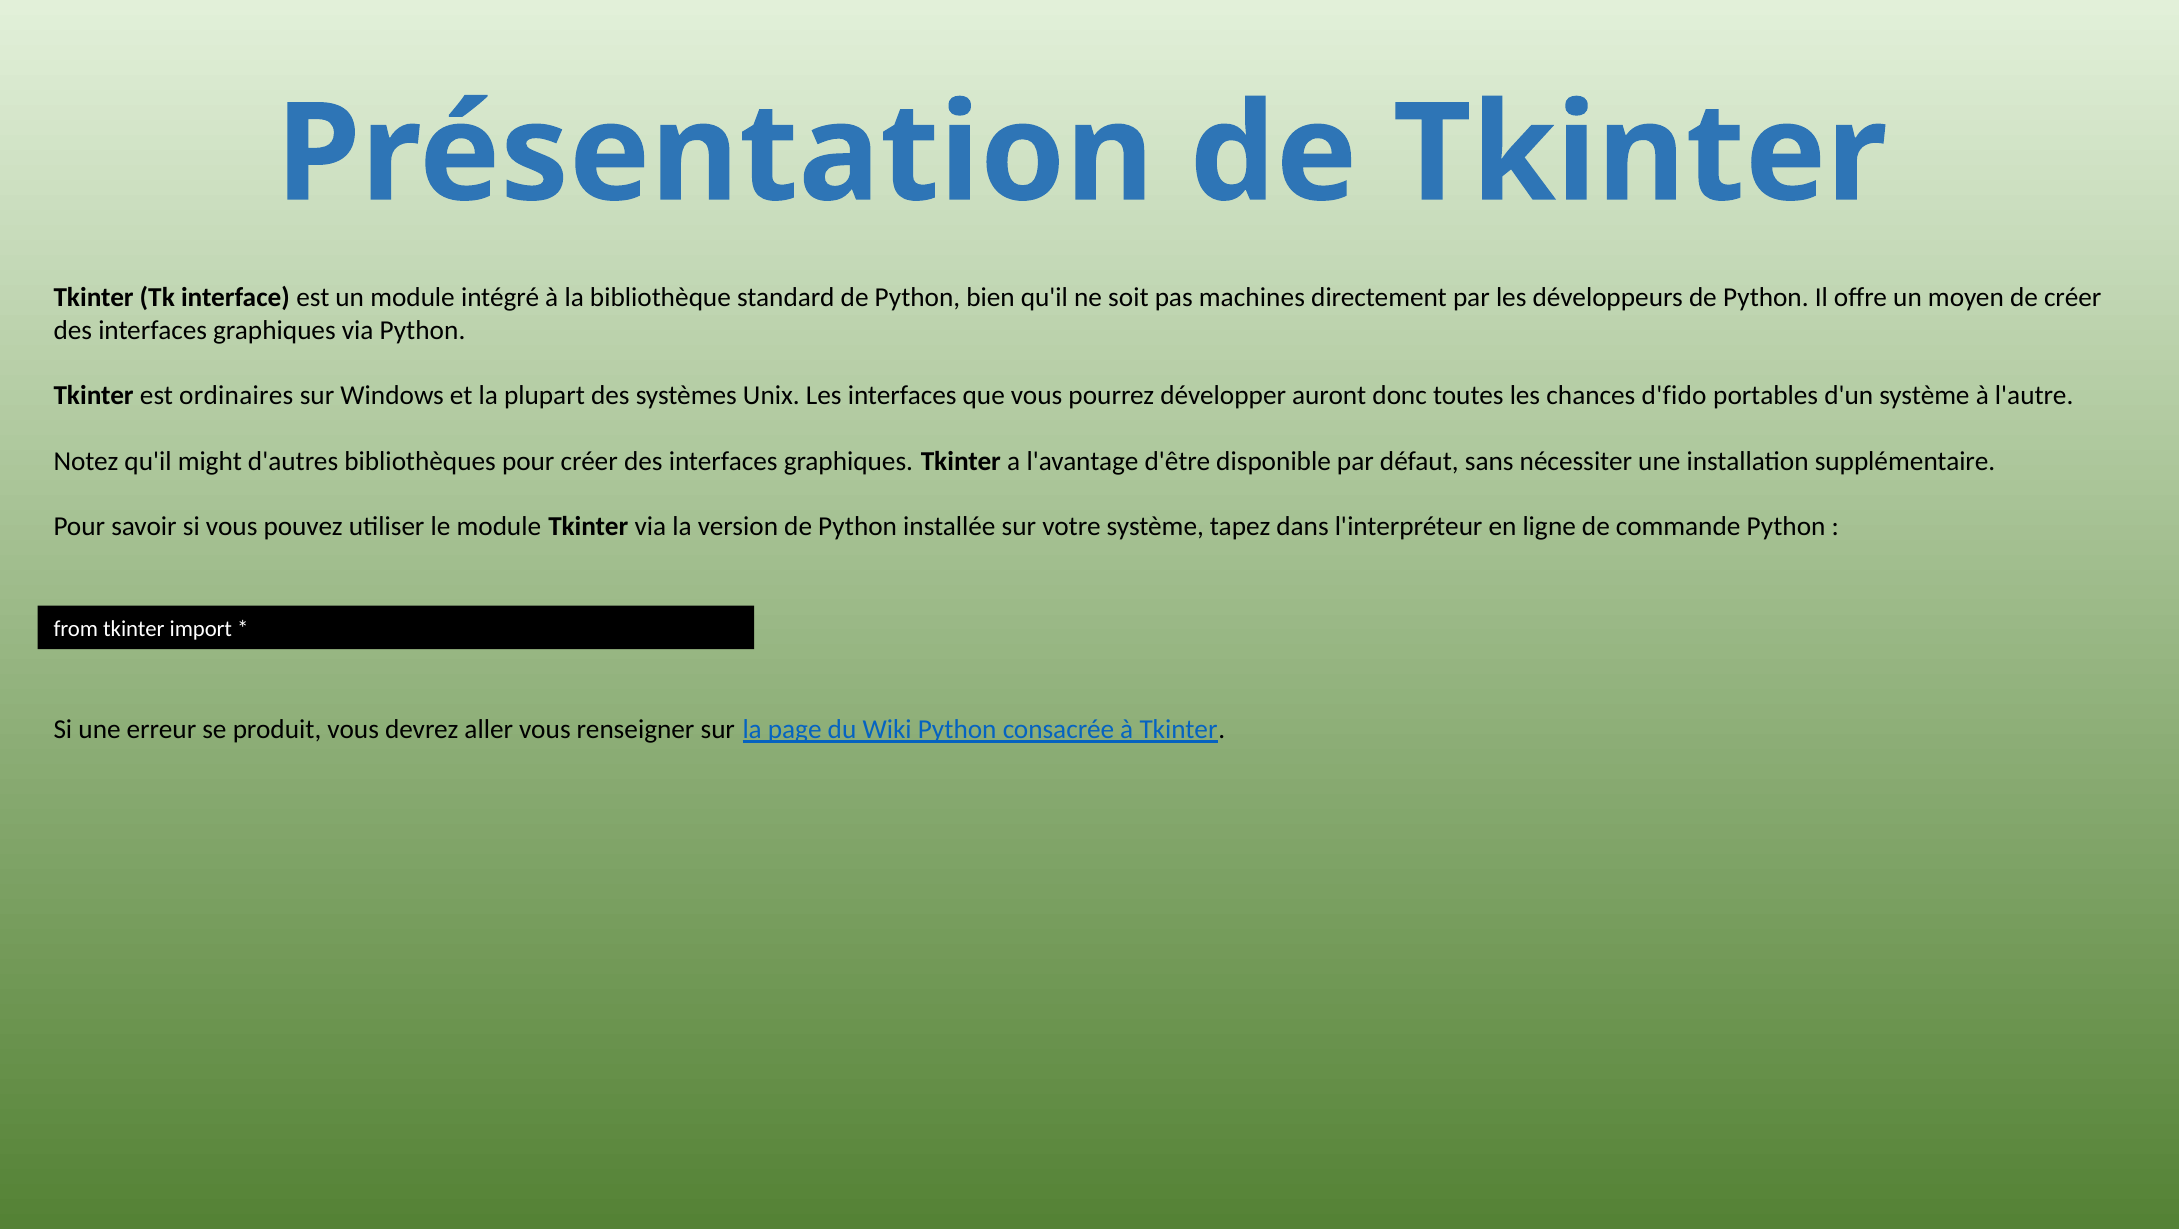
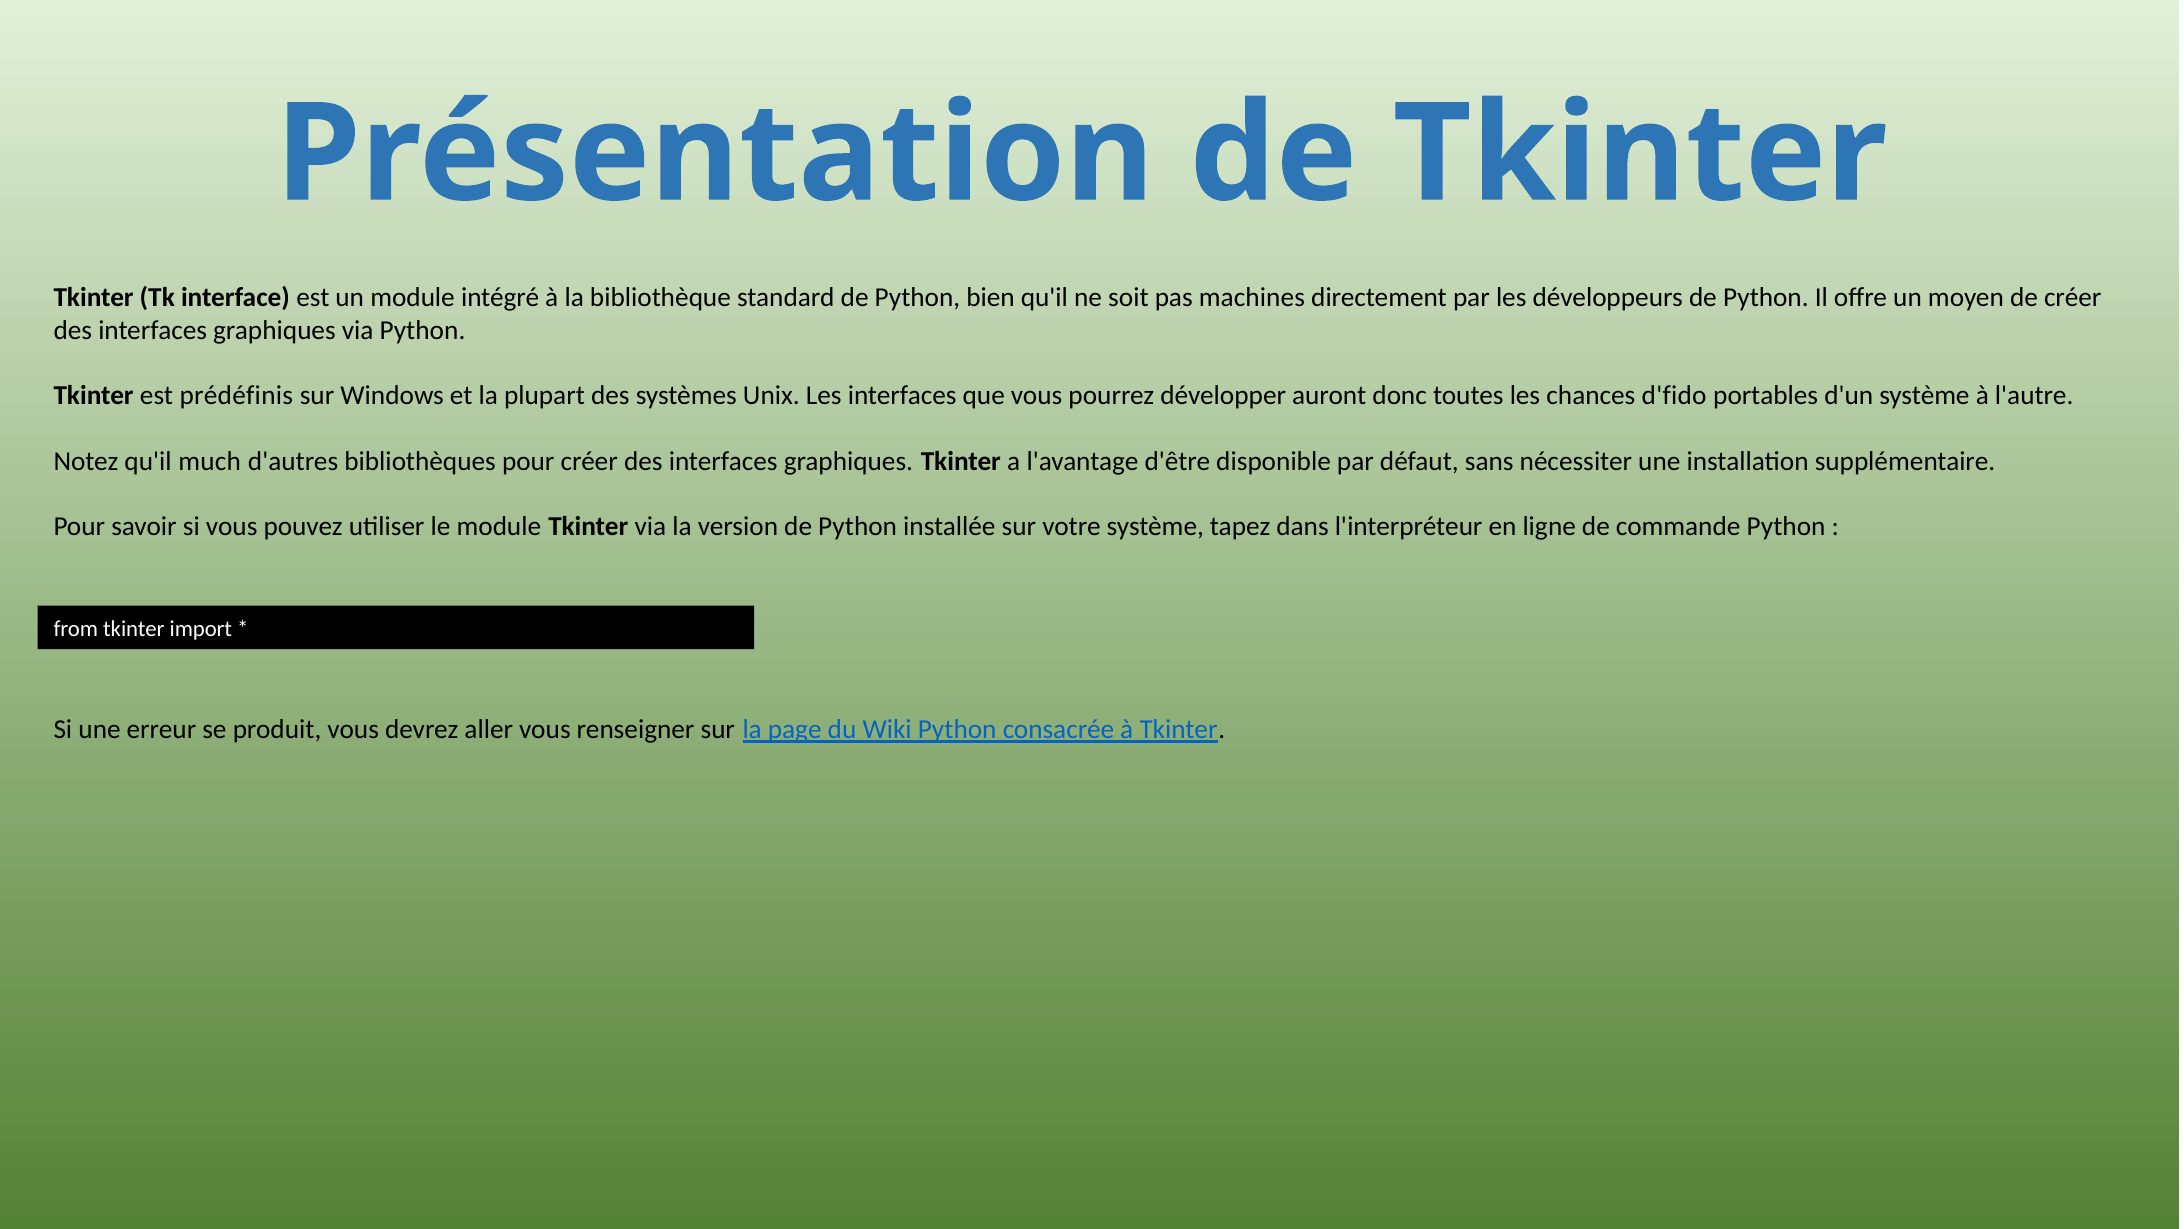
ordinaires: ordinaires -> prédéfinis
might: might -> much
